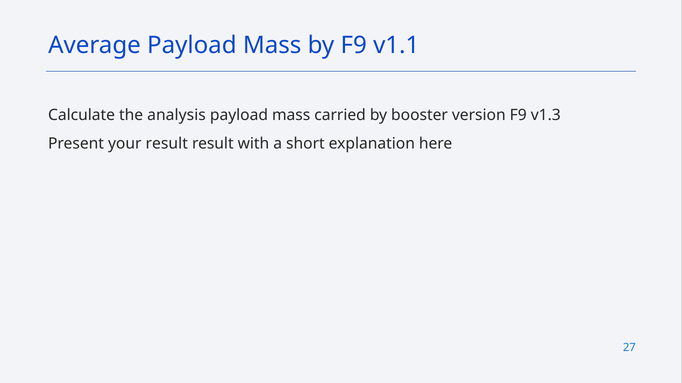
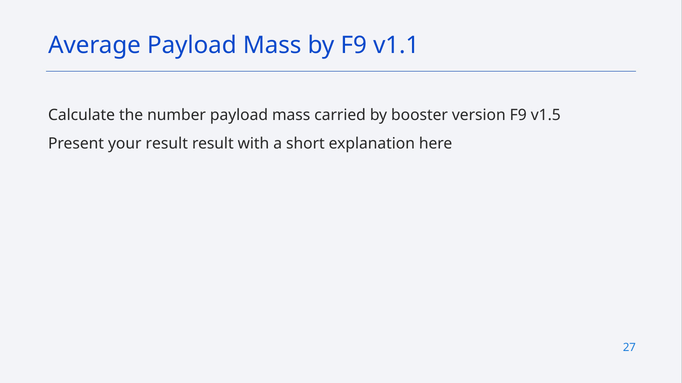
analysis: analysis -> number
v1.3: v1.3 -> v1.5
